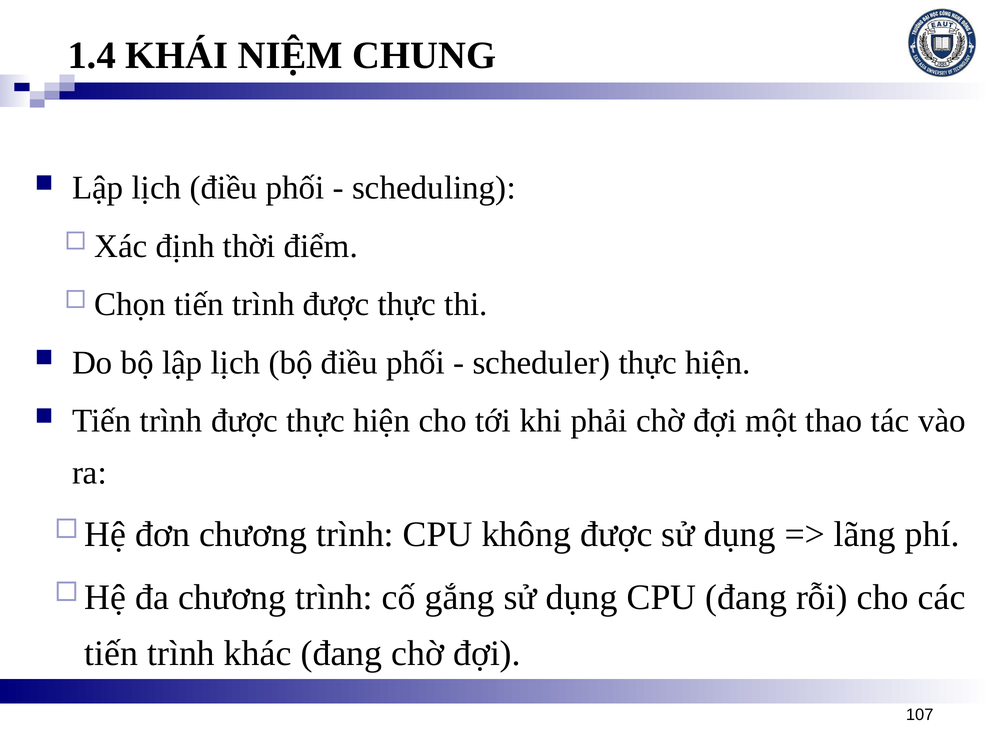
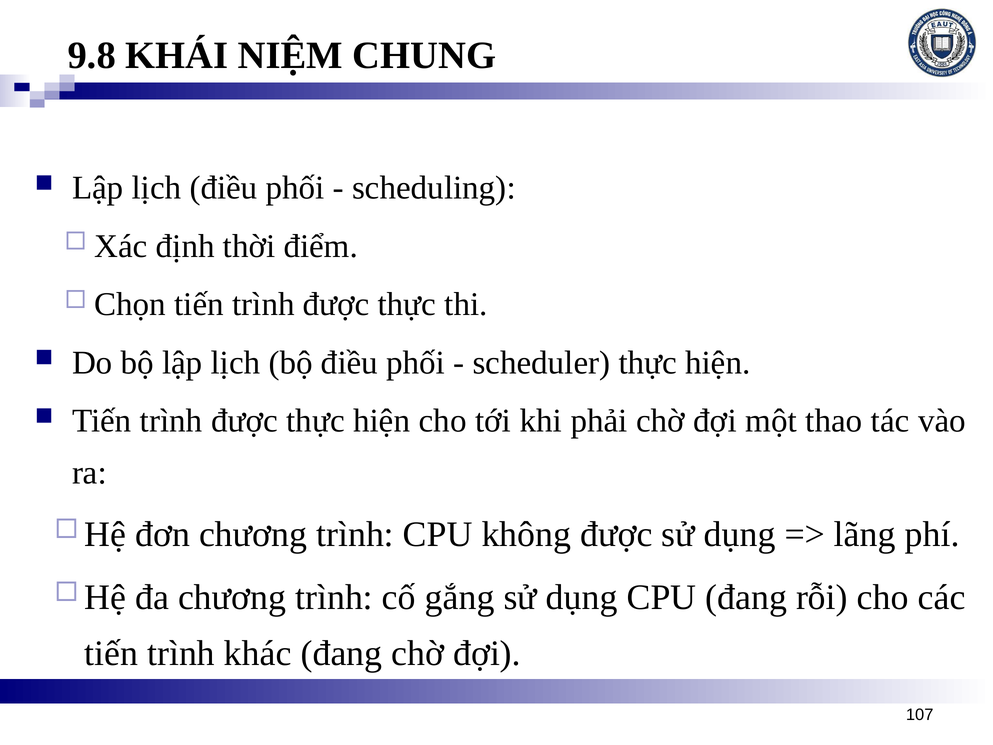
1.4: 1.4 -> 9.8
